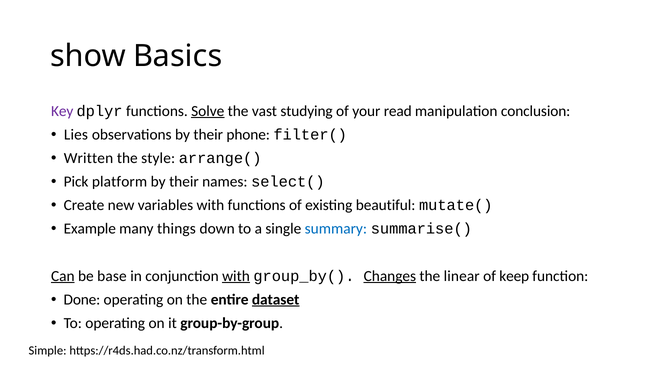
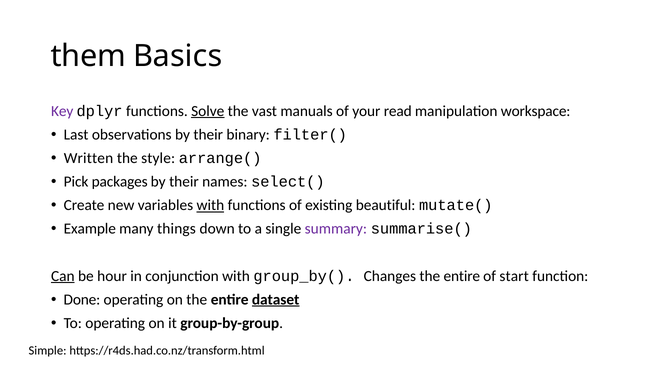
show: show -> them
studying: studying -> manuals
conclusion: conclusion -> workspace
Lies: Lies -> Last
phone: phone -> binary
platform: platform -> packages
with at (210, 205) underline: none -> present
summary colour: blue -> purple
base: base -> hour
with at (236, 276) underline: present -> none
Changes underline: present -> none
linear at (462, 276): linear -> entire
keep: keep -> start
